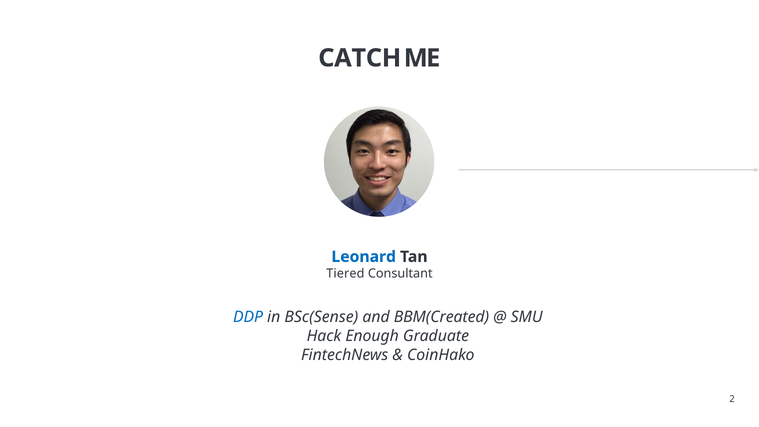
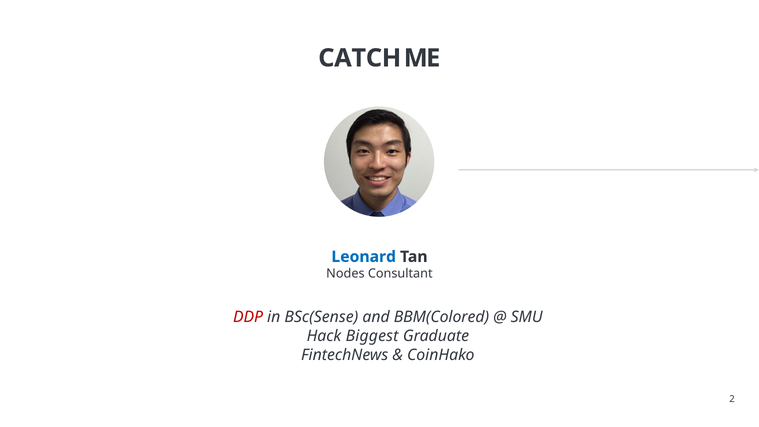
Tiered: Tiered -> Nodes
DDP colour: blue -> red
BBM(Created: BBM(Created -> BBM(Colored
Enough: Enough -> Biggest
